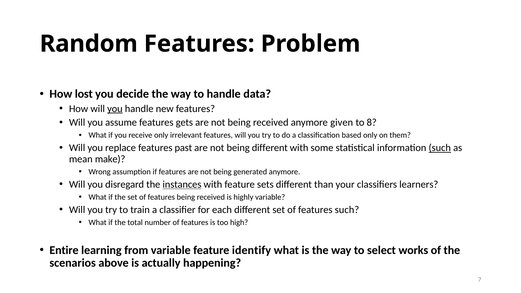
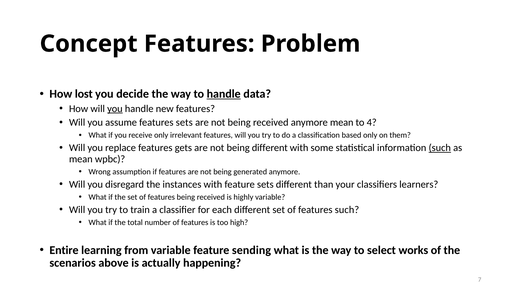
Random: Random -> Concept
handle at (224, 94) underline: none -> present
features gets: gets -> sets
anymore given: given -> mean
8: 8 -> 4
past: past -> gets
make: make -> wpbc
instances underline: present -> none
identify: identify -> sending
